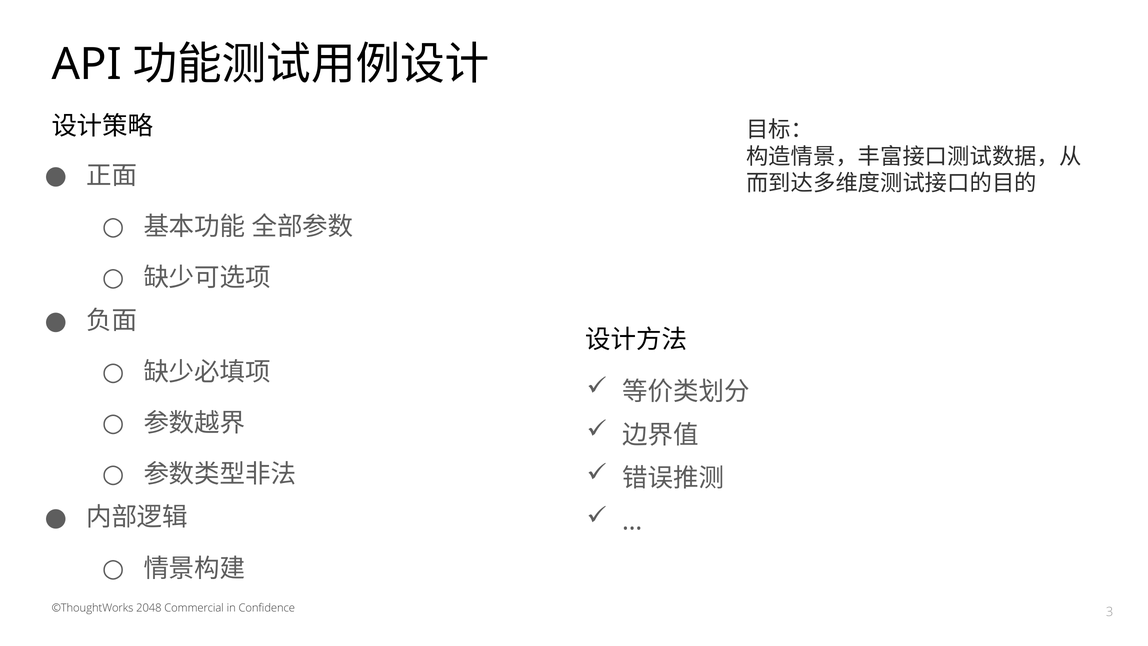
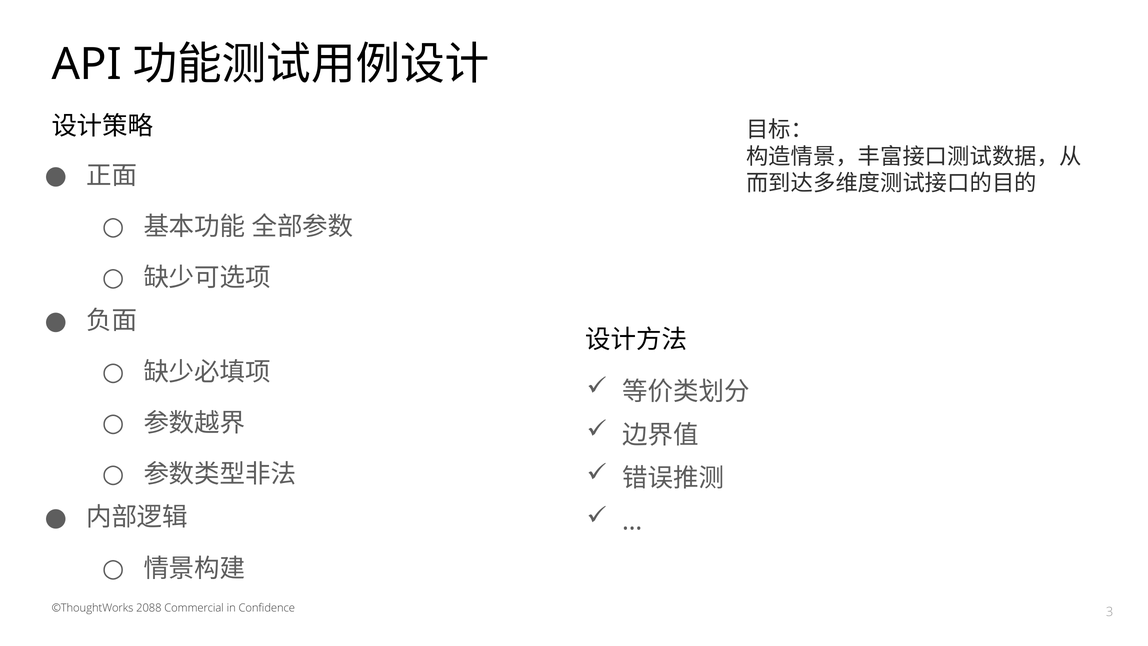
2048: 2048 -> 2088
